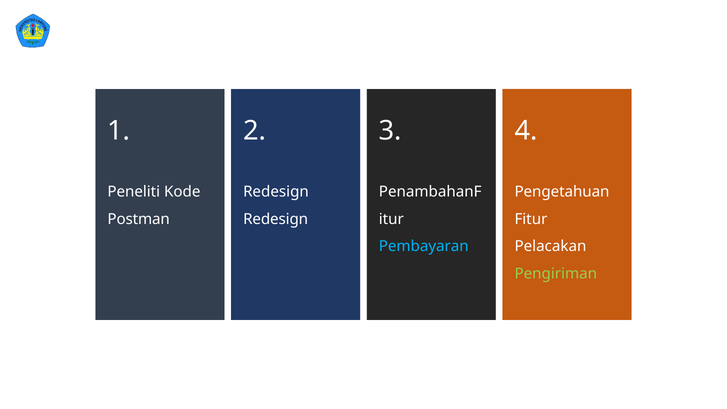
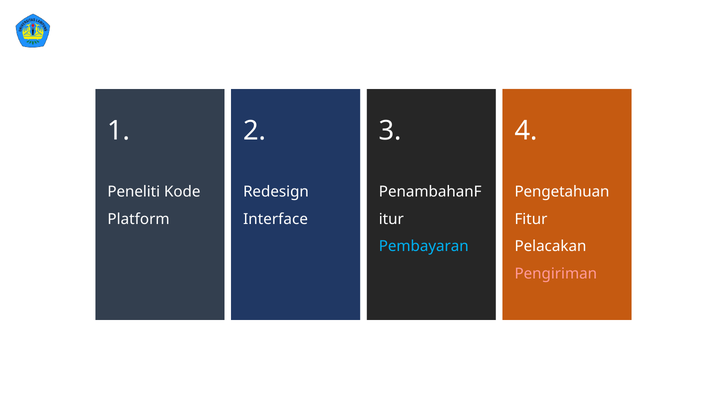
Postman: Postman -> Platform
Redesign at (276, 219): Redesign -> Interface
Pengiriman colour: light green -> pink
